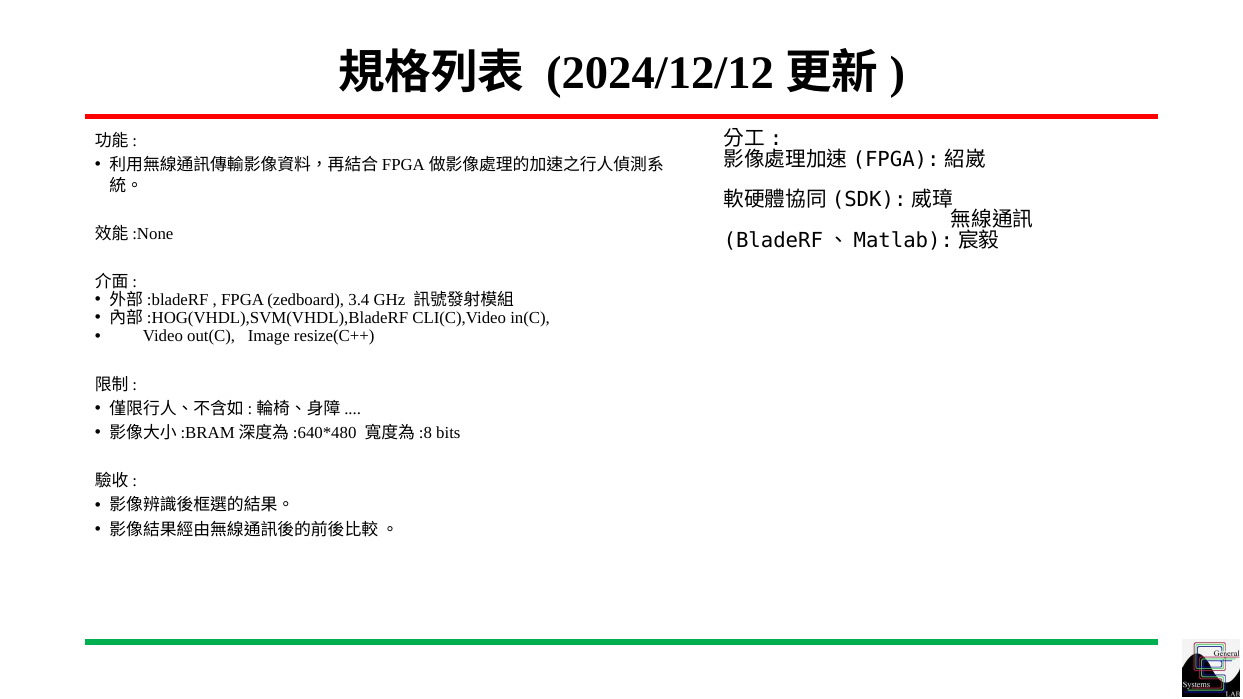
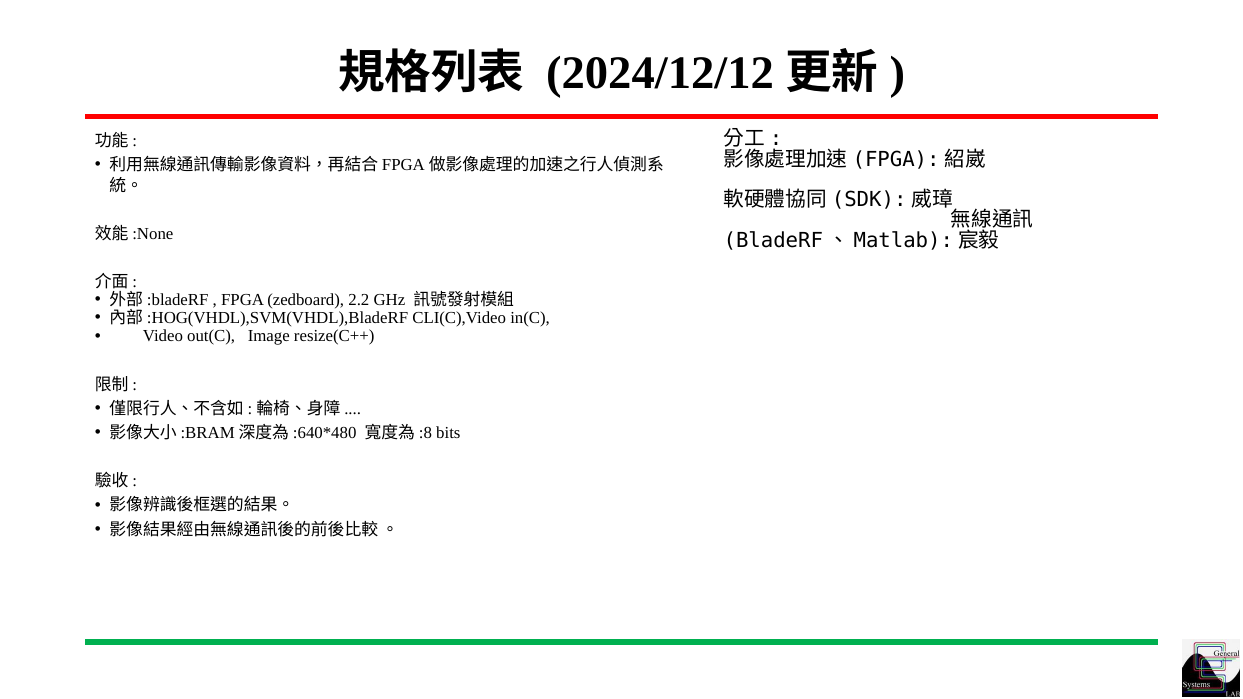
3.4: 3.4 -> 2.2
